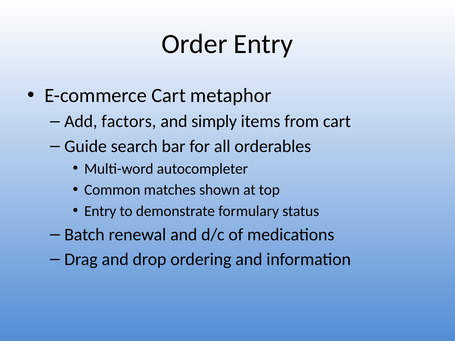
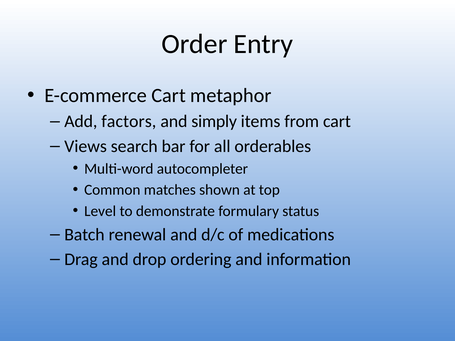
Guide: Guide -> Views
Entry at (100, 211): Entry -> Level
